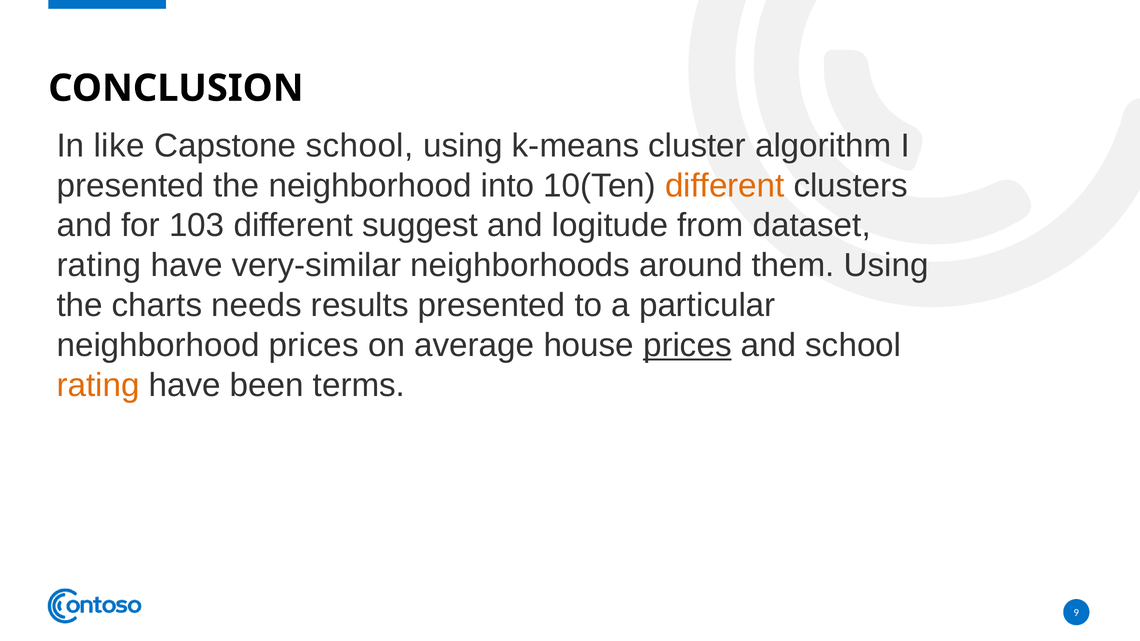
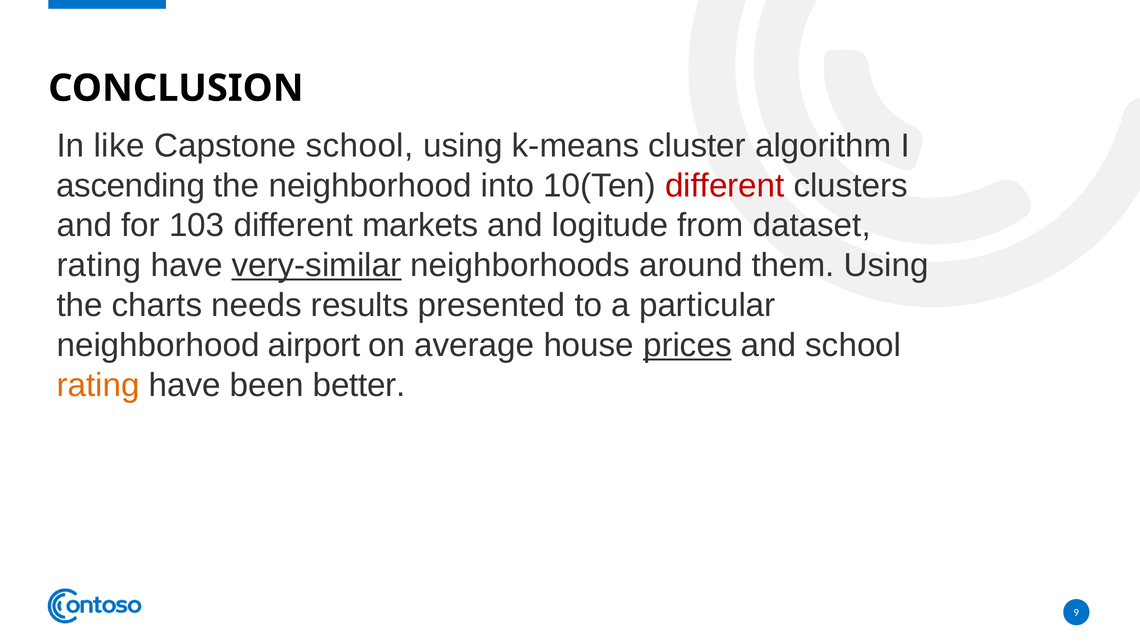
presented at (130, 186): presented -> ascending
different at (725, 186) colour: orange -> red
suggest: suggest -> markets
very-similar underline: none -> present
neighborhood prices: prices -> airport
terms: terms -> better
